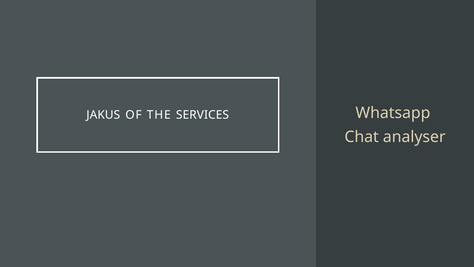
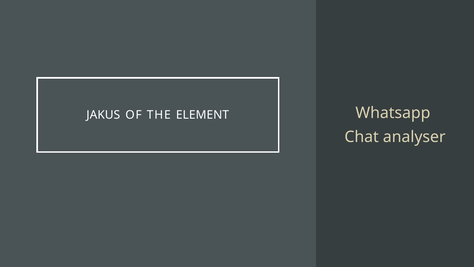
SERVICES: SERVICES -> ELEMENT
